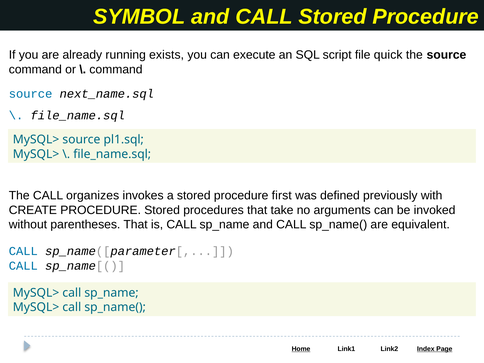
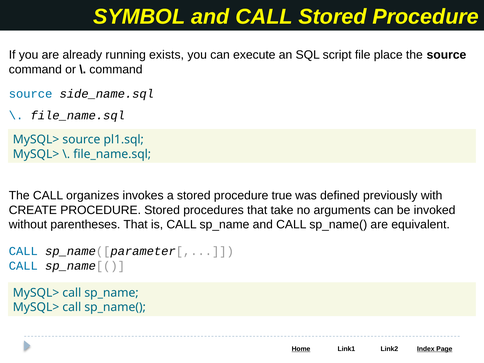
quick: quick -> place
next_name.sql: next_name.sql -> side_name.sql
first: first -> true
